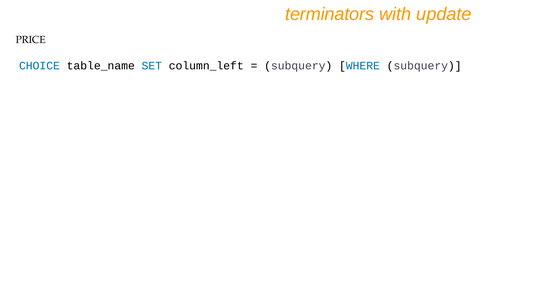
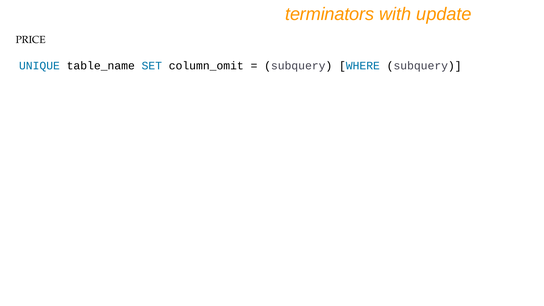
CHOICE: CHOICE -> UNIQUE
column_left: column_left -> column_omit
